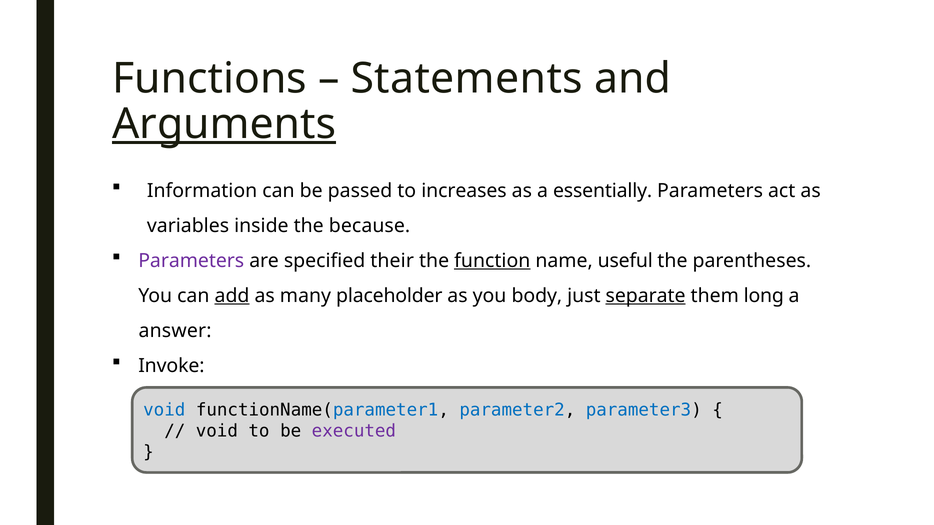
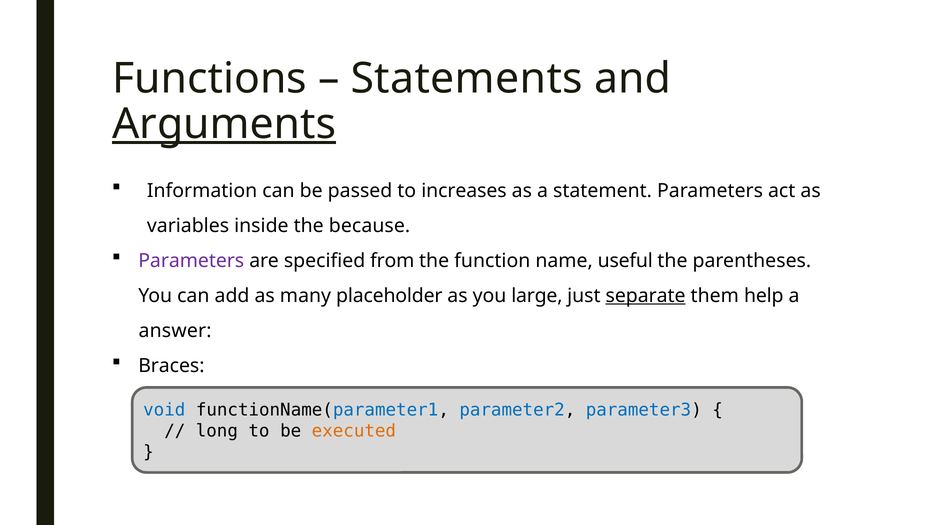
essentially: essentially -> statement
their: their -> from
function underline: present -> none
add underline: present -> none
body: body -> large
long: long -> help
Invoke: Invoke -> Braces
void at (217, 431): void -> long
executed colour: purple -> orange
